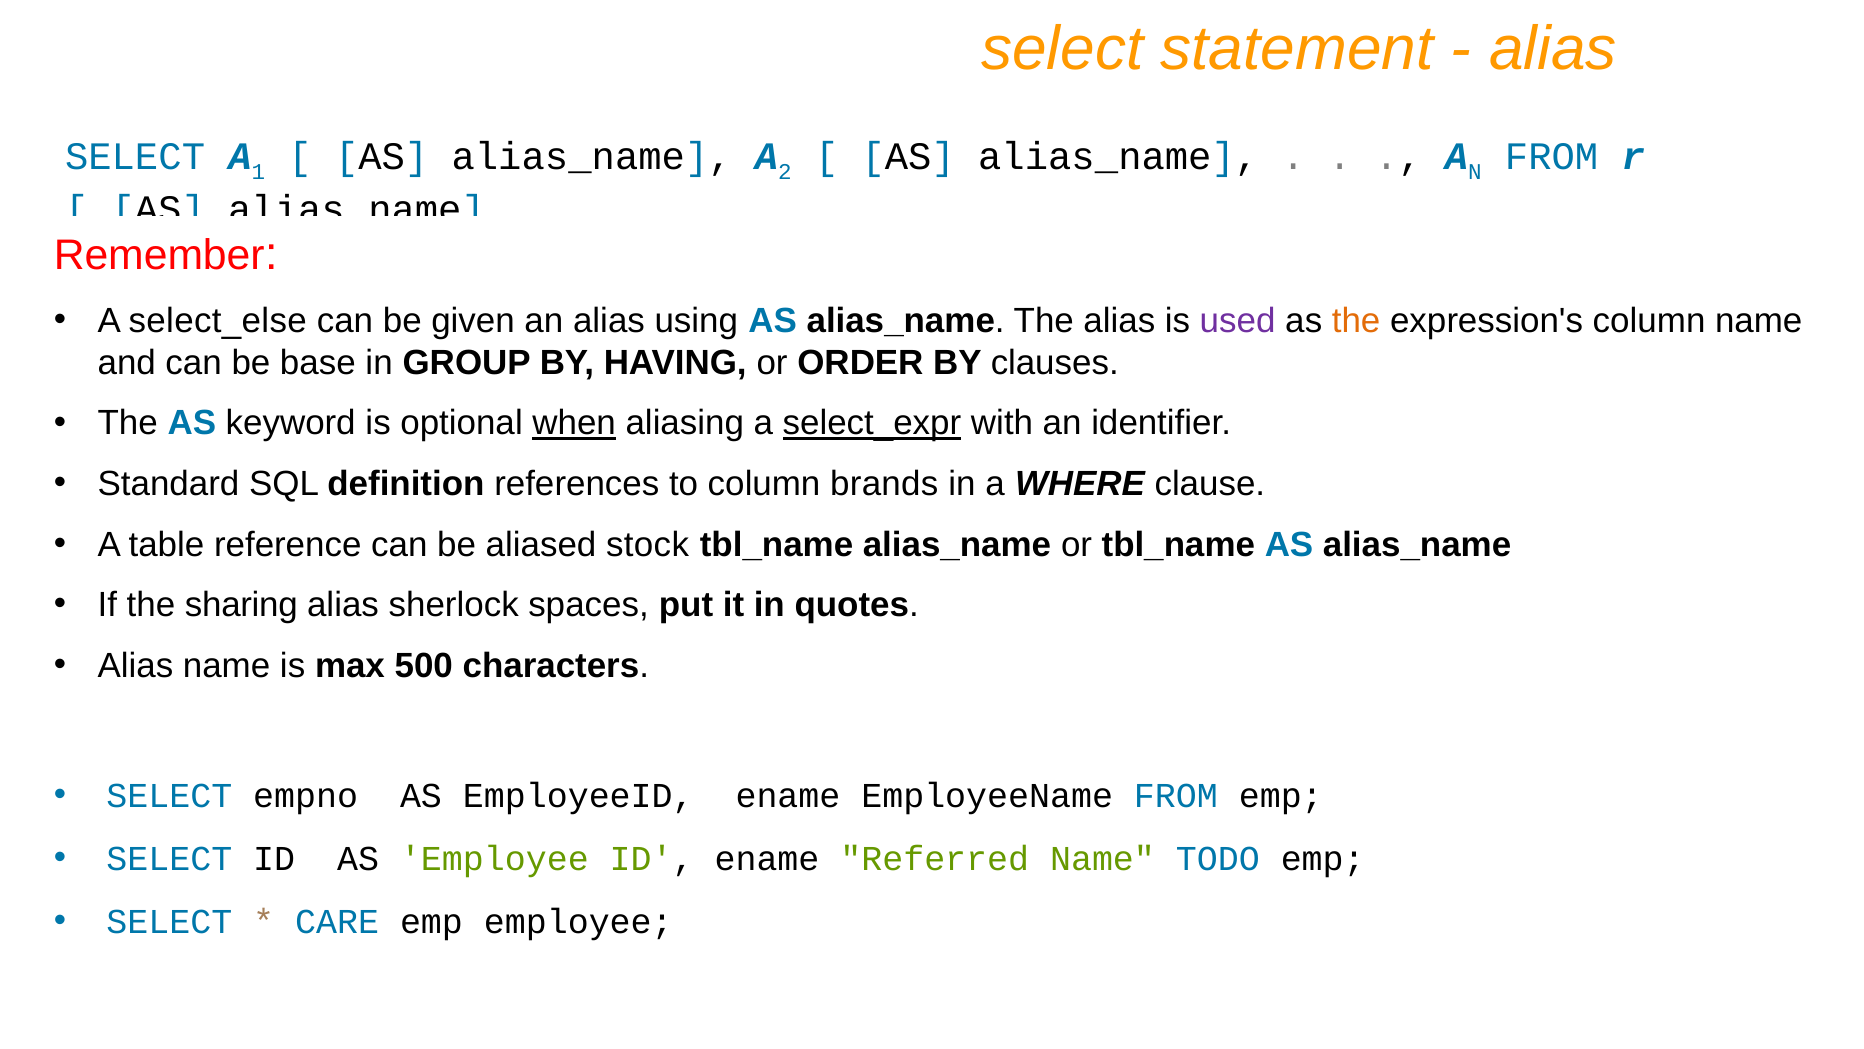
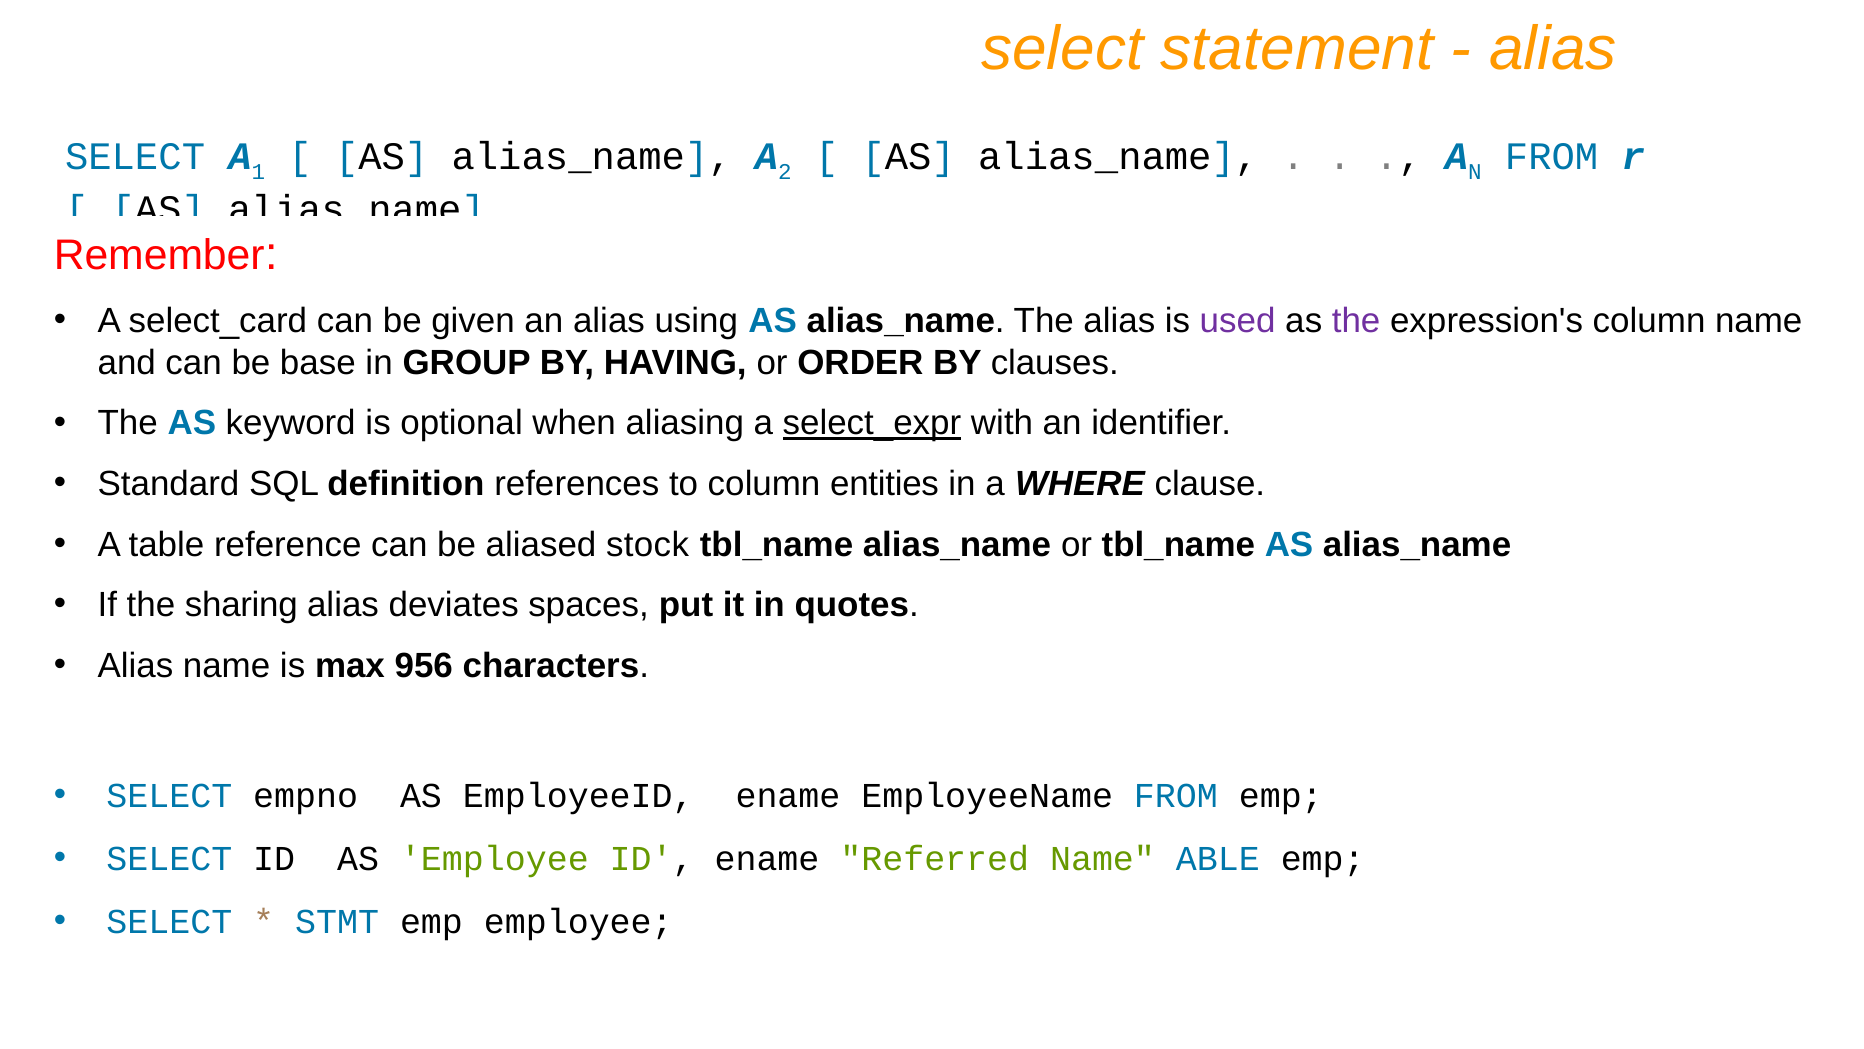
select_else: select_else -> select_card
the at (1356, 321) colour: orange -> purple
when underline: present -> none
brands: brands -> entities
sherlock: sherlock -> deviates
500: 500 -> 956
TODO: TODO -> ABLE
CARE: CARE -> STMT
